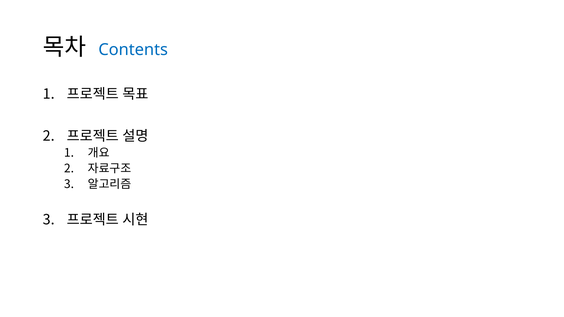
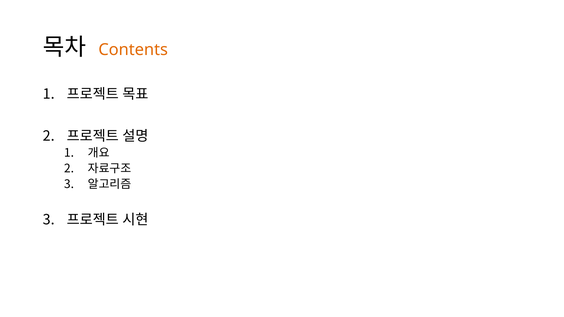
Contents colour: blue -> orange
